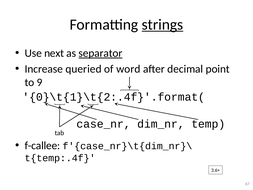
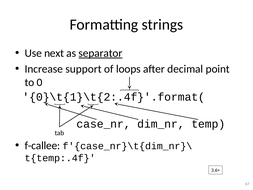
strings underline: present -> none
queried: queried -> support
word: word -> loops
9: 9 -> 0
